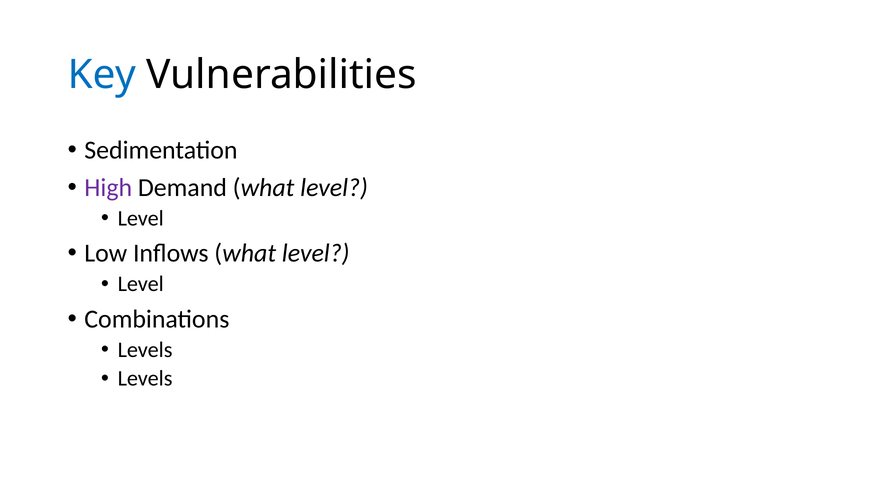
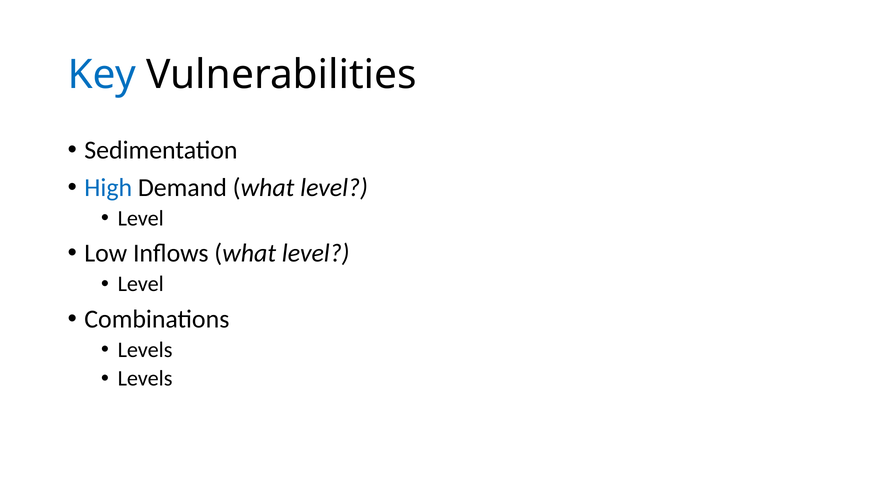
High colour: purple -> blue
